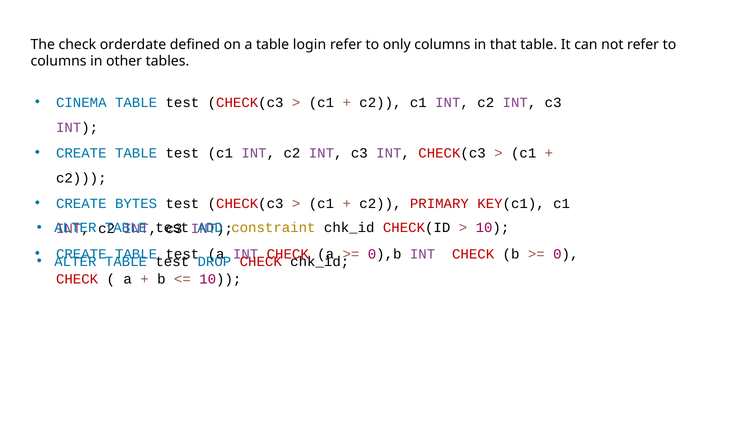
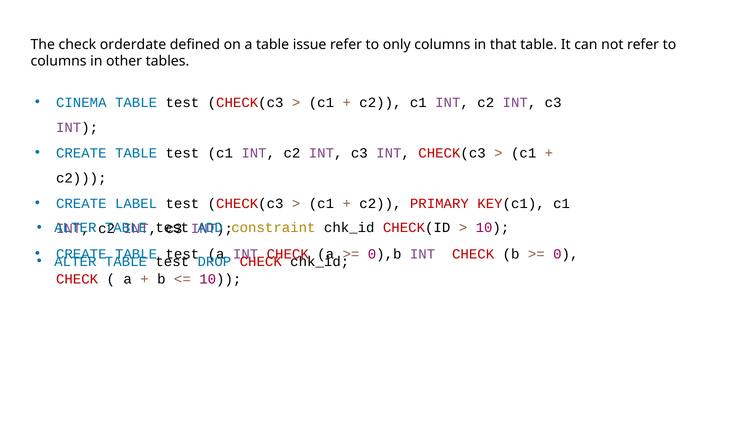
login: login -> issue
BYTES: BYTES -> LABEL
